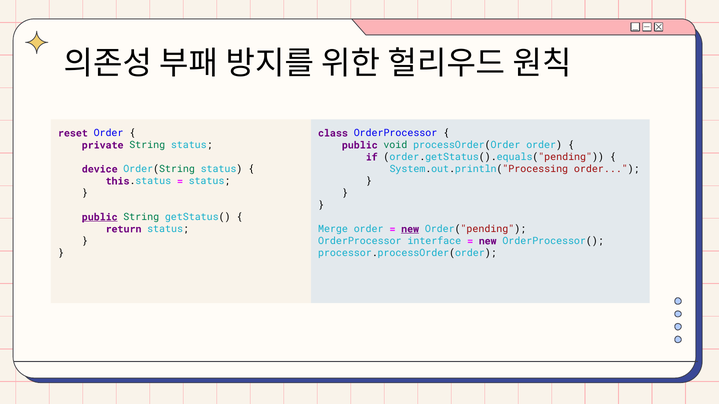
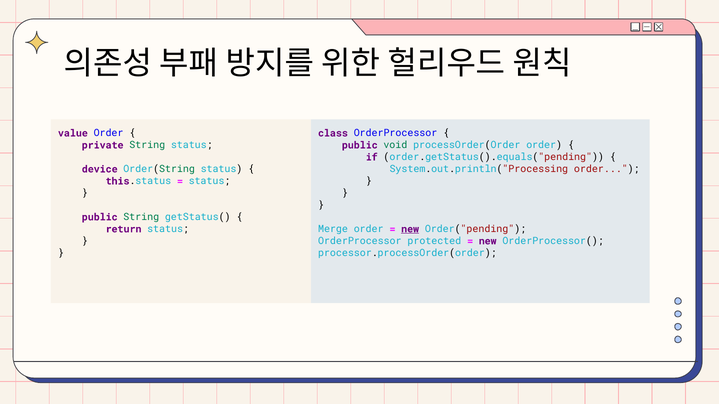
reset: reset -> value
public at (100, 217) underline: present -> none
interface: interface -> protected
